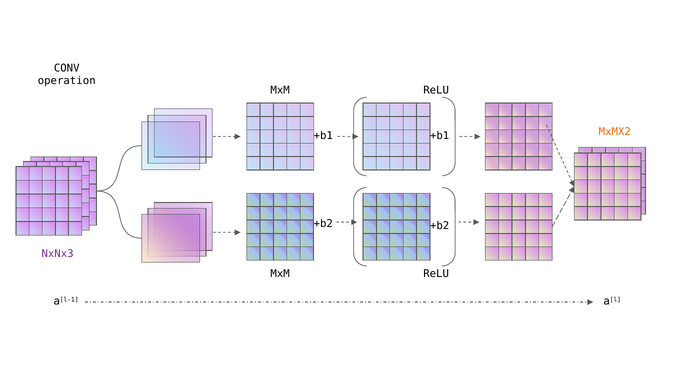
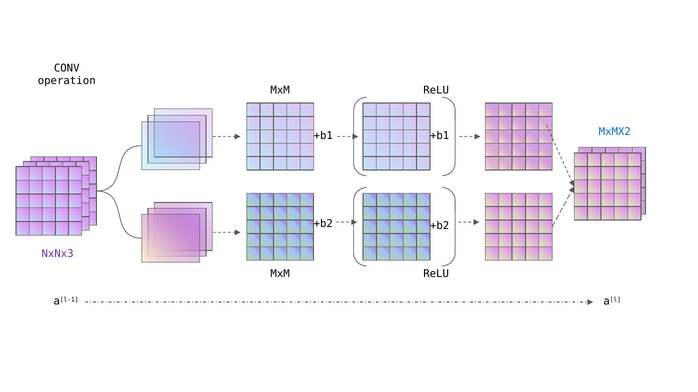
MxMX2 colour: orange -> blue
